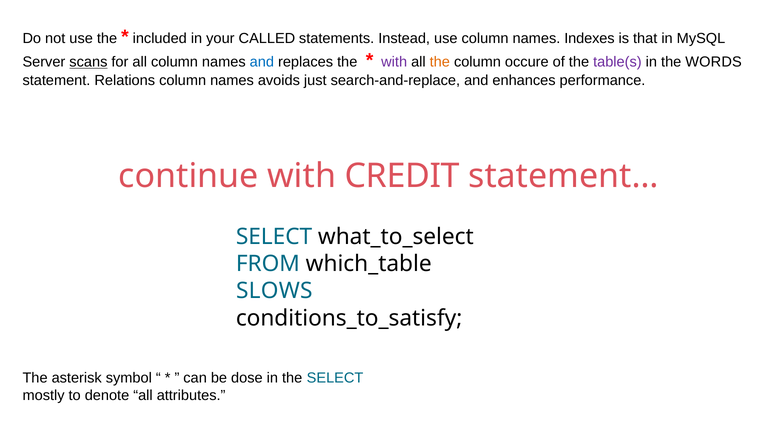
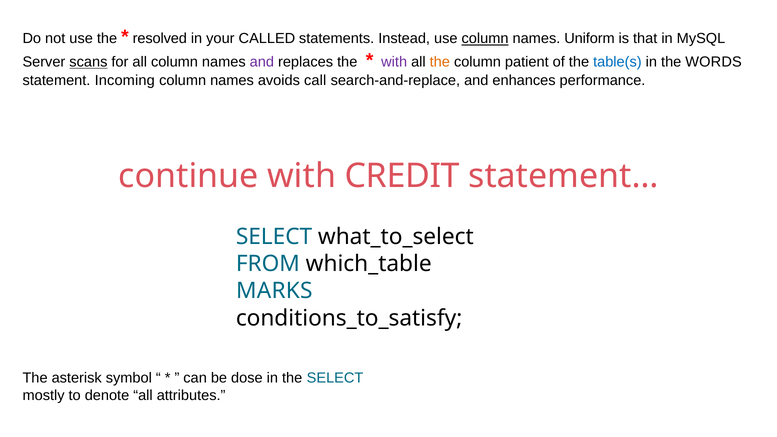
included: included -> resolved
column at (485, 39) underline: none -> present
Indexes: Indexes -> Uniform
and at (262, 62) colour: blue -> purple
occure: occure -> patient
table(s colour: purple -> blue
Relations: Relations -> Incoming
just: just -> call
SLOWS: SLOWS -> MARKS
